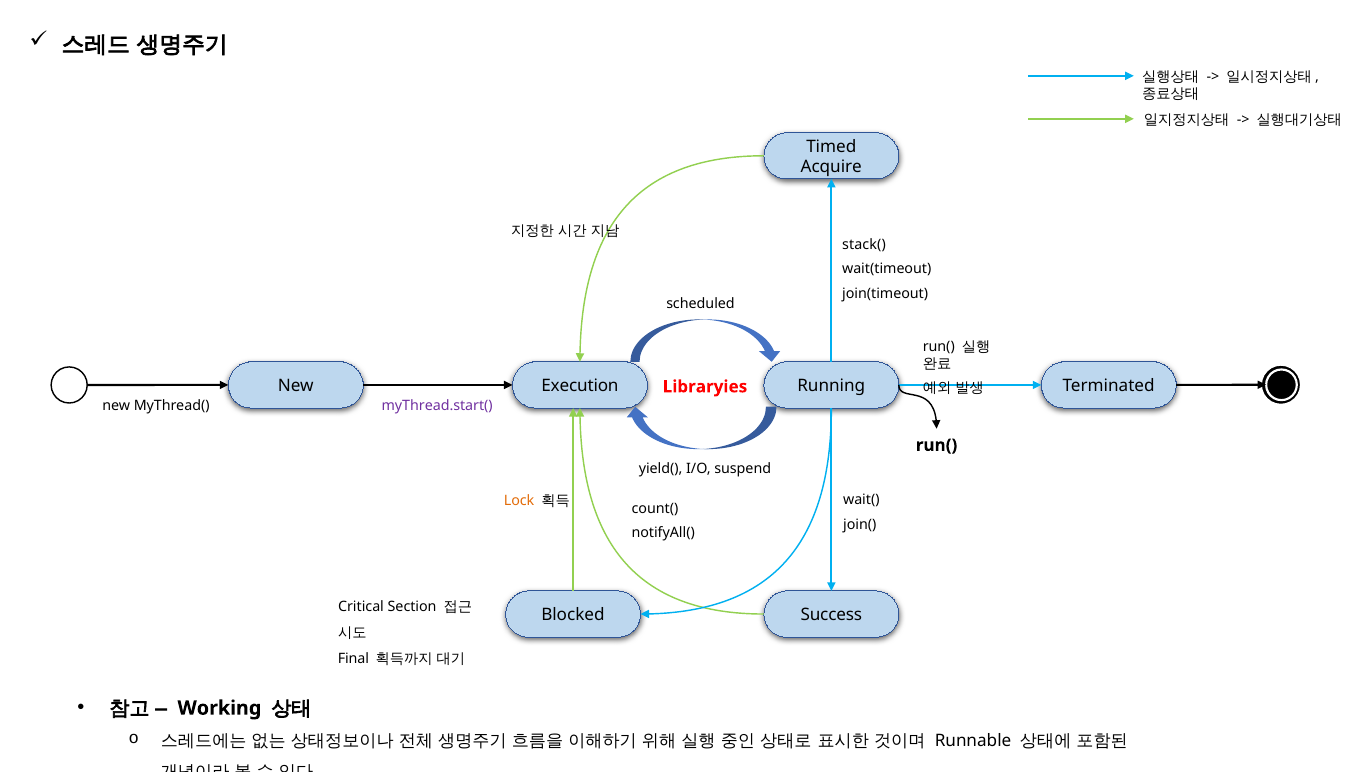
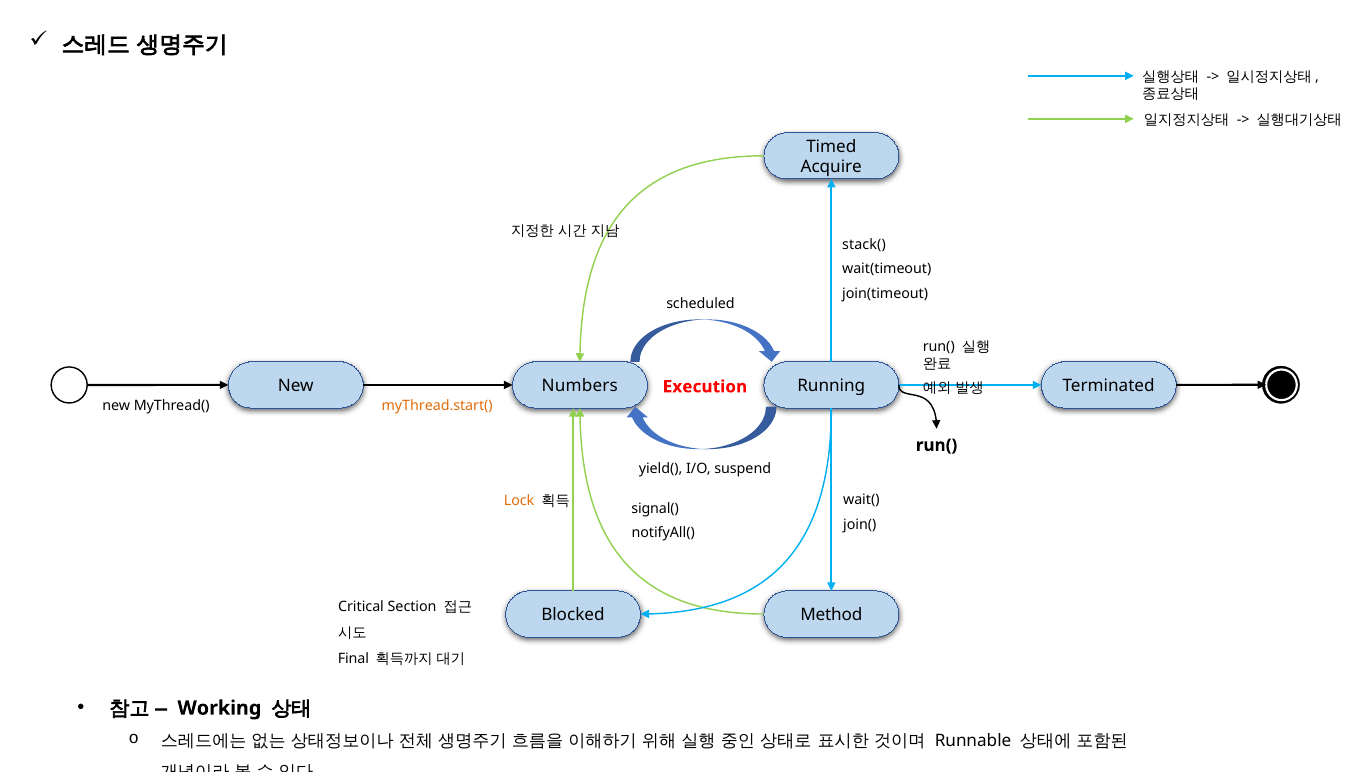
Execution: Execution -> Numbers
Libraryies: Libraryies -> Execution
myThread.start( colour: purple -> orange
count(: count( -> signal(
Success: Success -> Method
